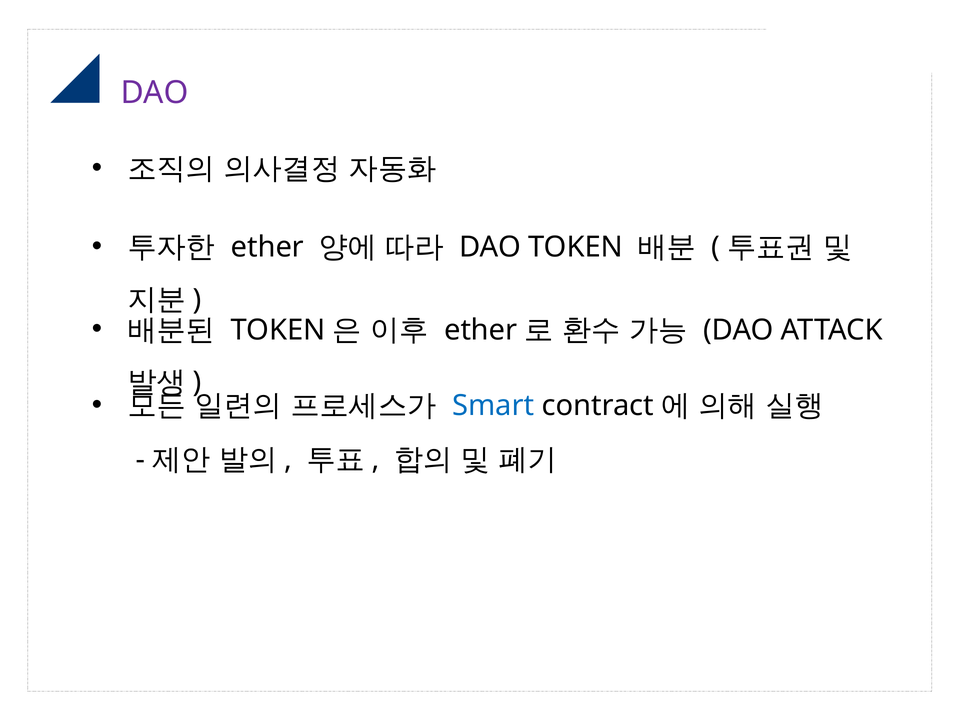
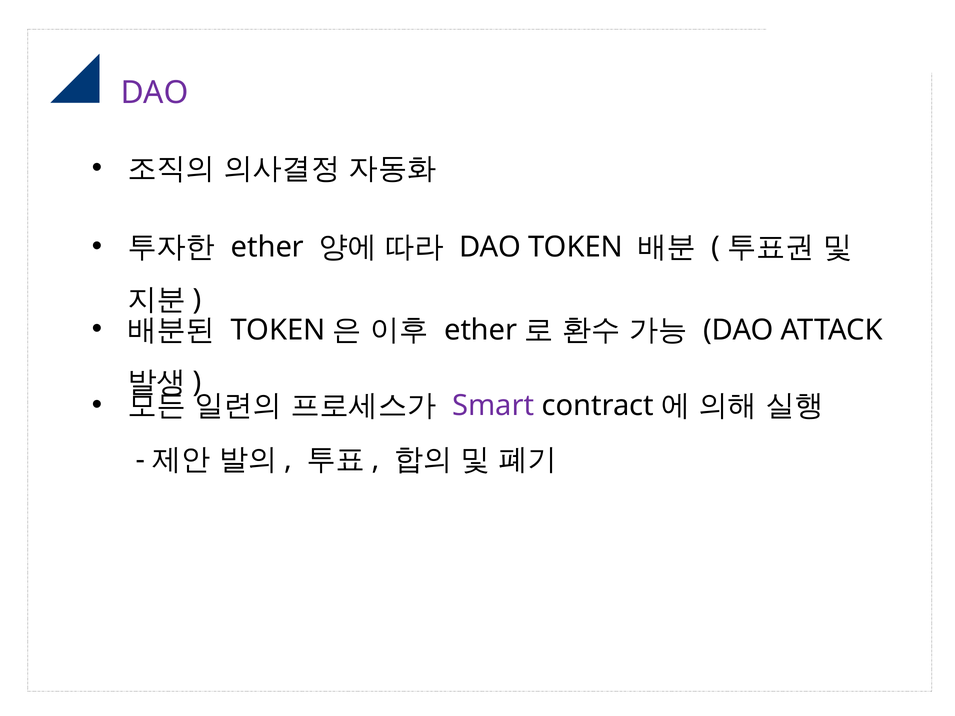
Smart colour: blue -> purple
